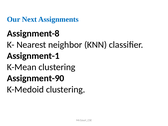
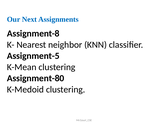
Assignment-1: Assignment-1 -> Assignment-5
Assignment-90: Assignment-90 -> Assignment-80
